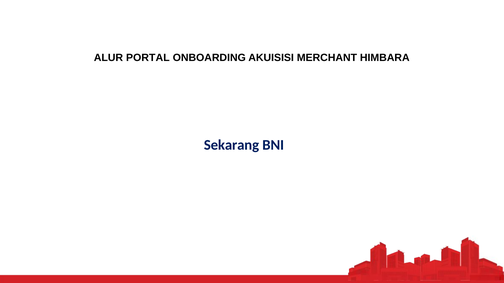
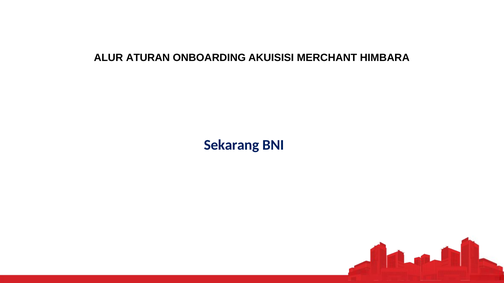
PORTAL: PORTAL -> ATURAN
